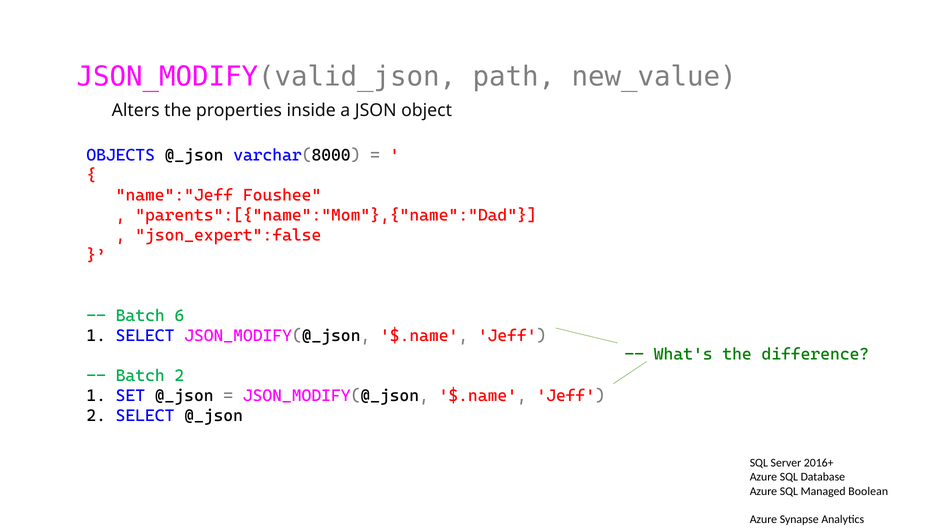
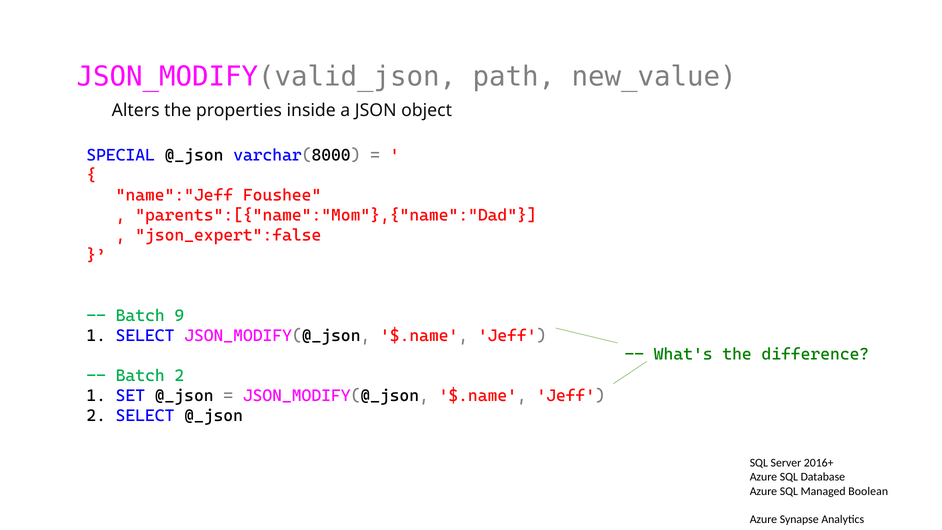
OBJECTS: OBJECTS -> SPECIAL
6: 6 -> 9
